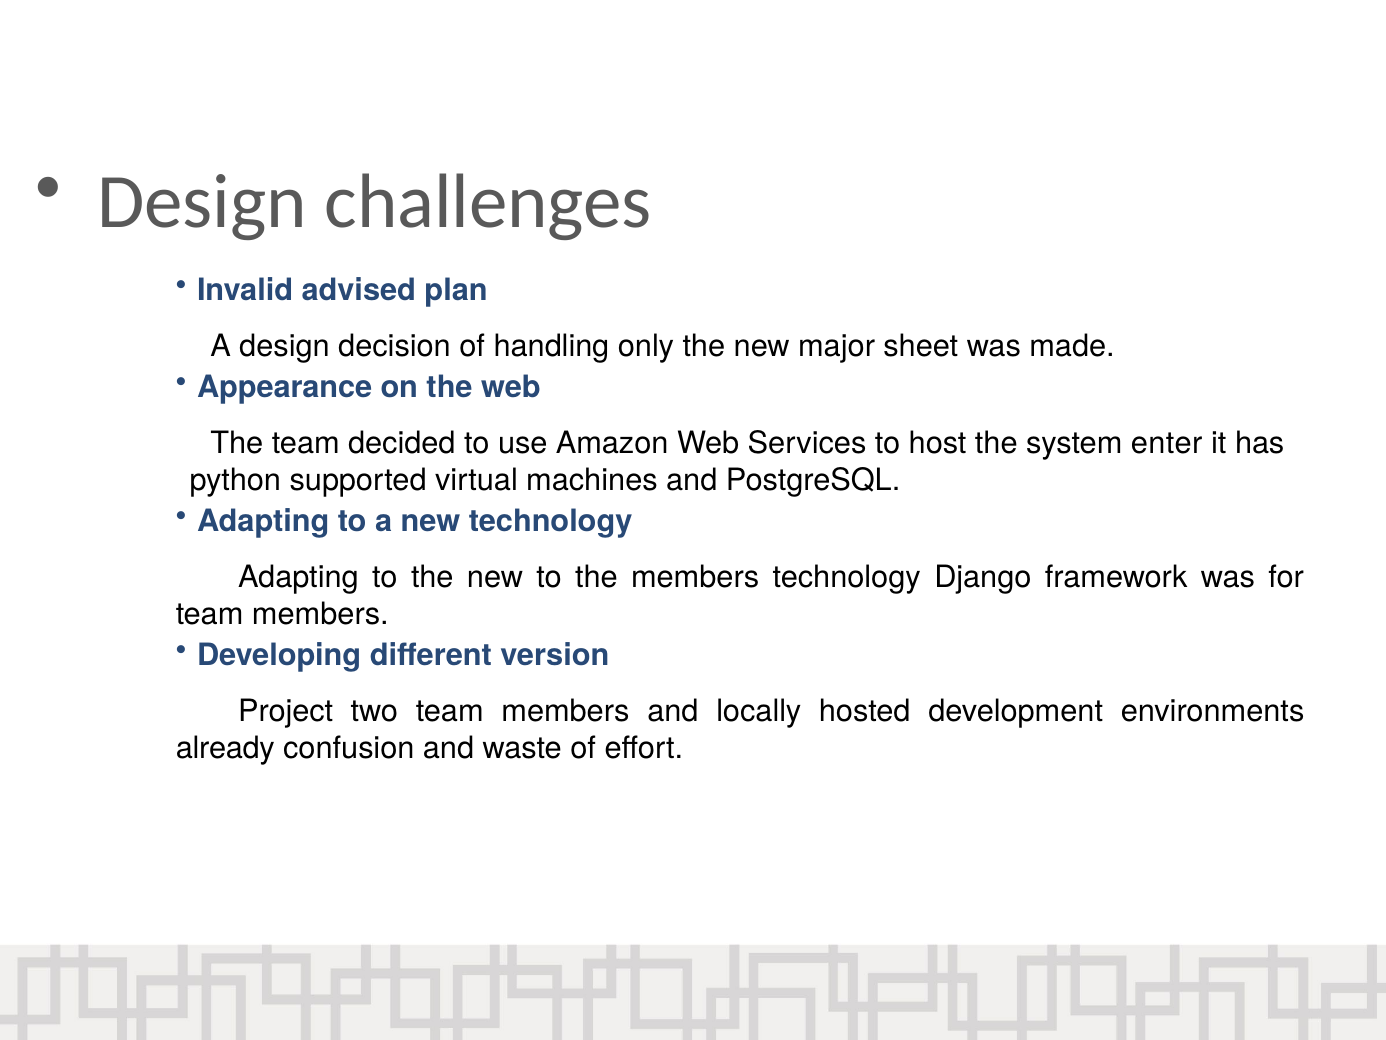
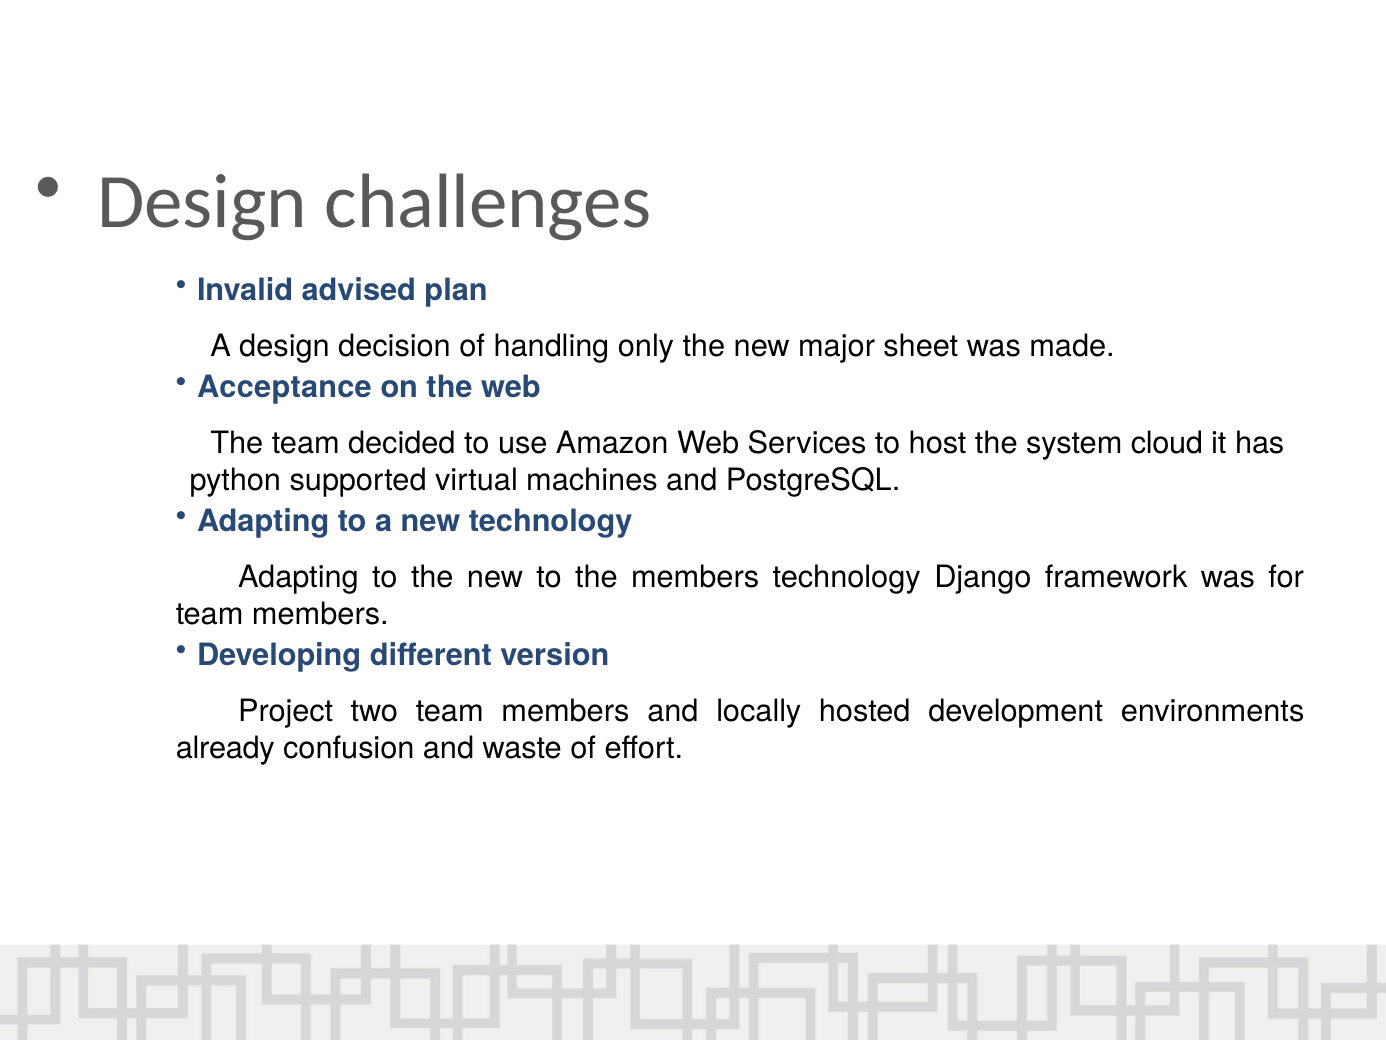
Appearance: Appearance -> Acceptance
enter: enter -> cloud
